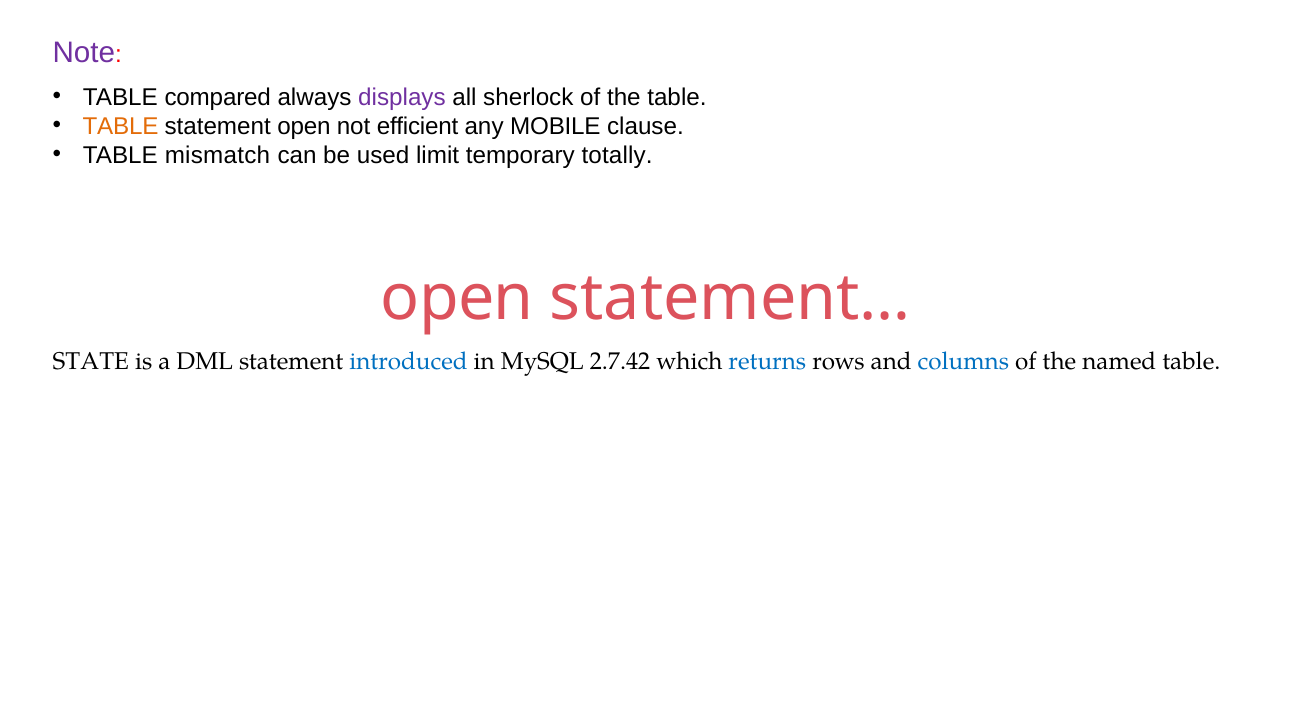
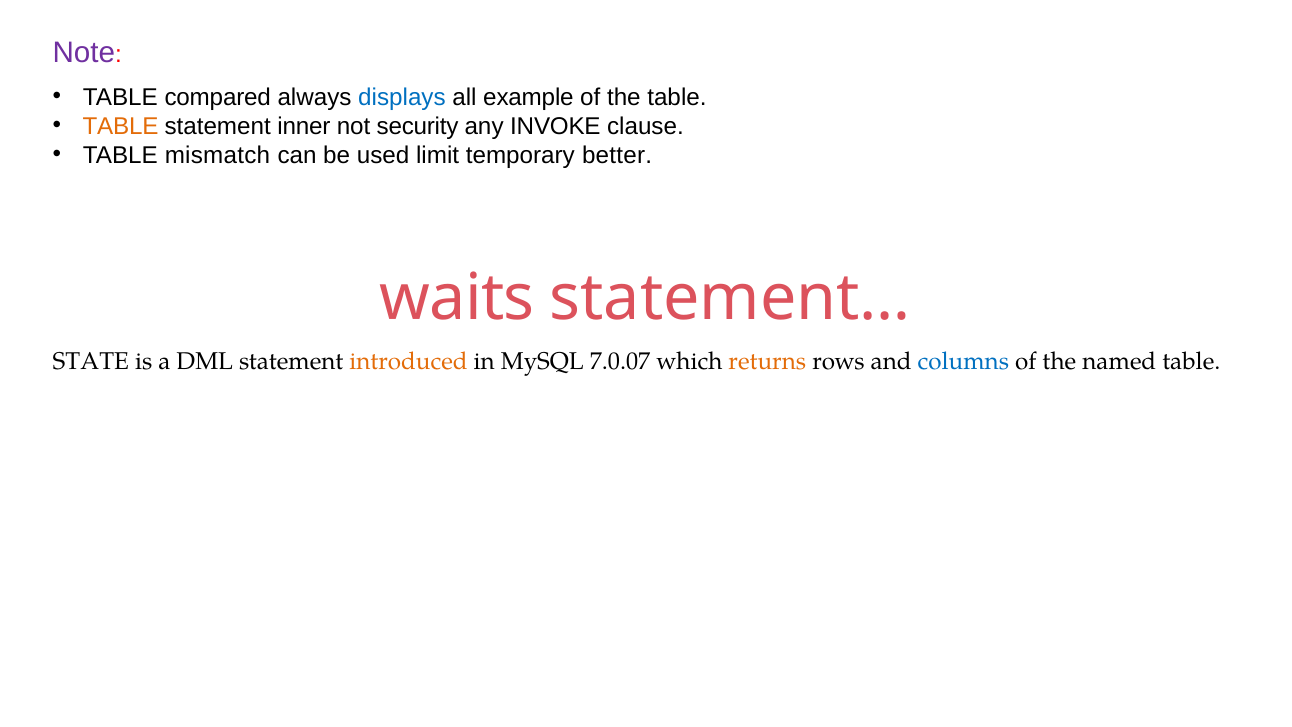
displays colour: purple -> blue
sherlock: sherlock -> example
statement open: open -> inner
efficient: efficient -> security
MOBILE: MOBILE -> INVOKE
totally: totally -> better
open at (457, 298): open -> waits
introduced colour: blue -> orange
2.7.42: 2.7.42 -> 7.0.07
returns colour: blue -> orange
